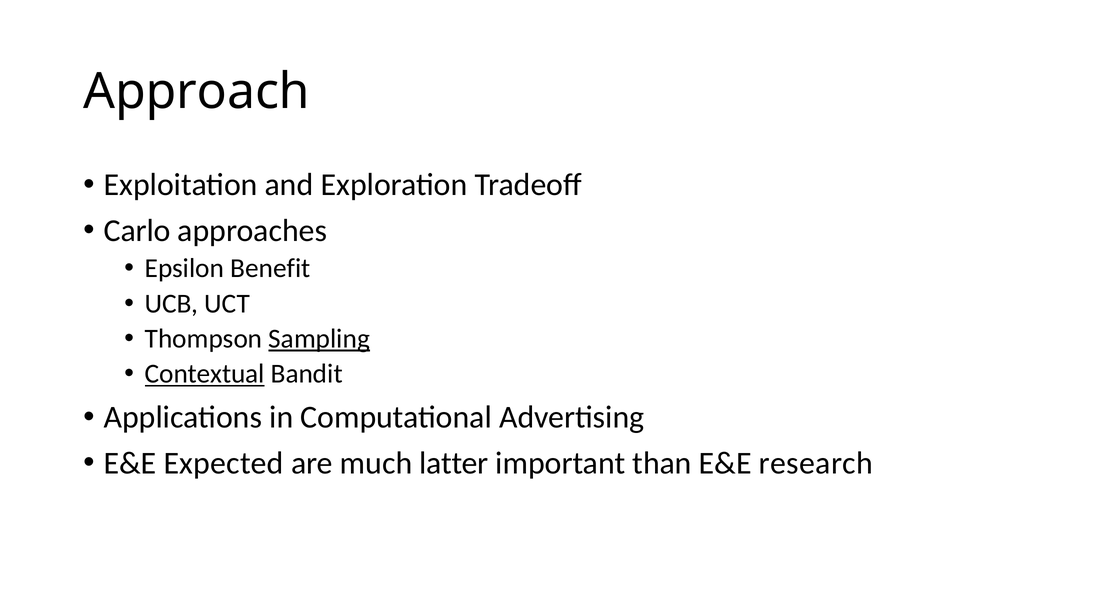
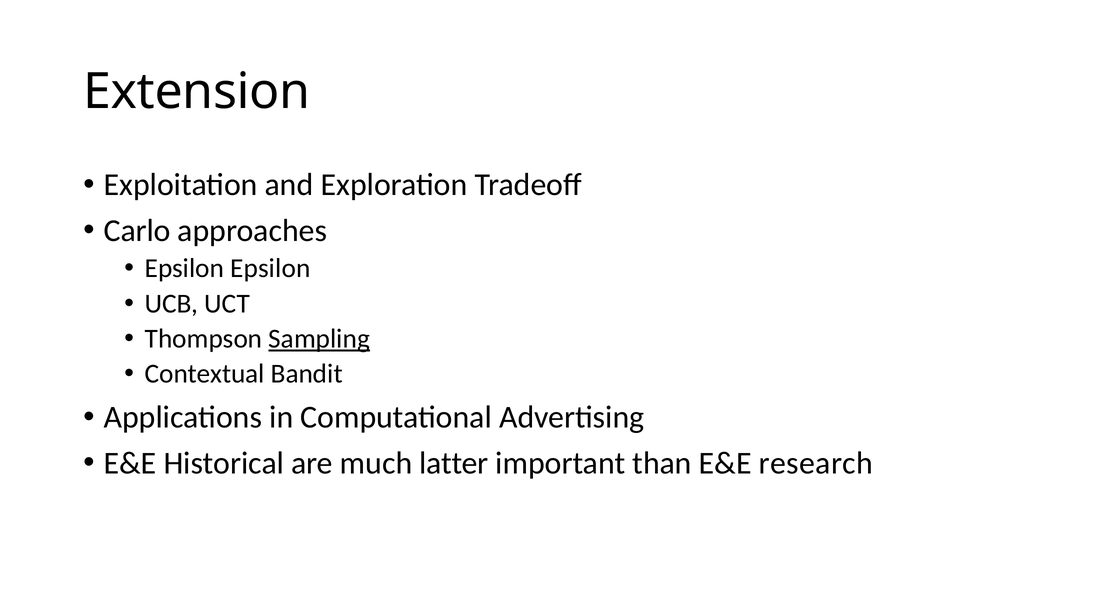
Approach: Approach -> Extension
Epsilon Benefit: Benefit -> Epsilon
Contextual underline: present -> none
Expected: Expected -> Historical
